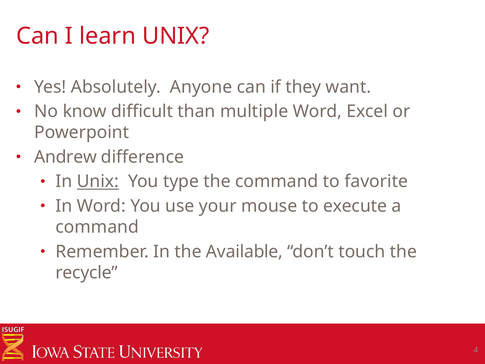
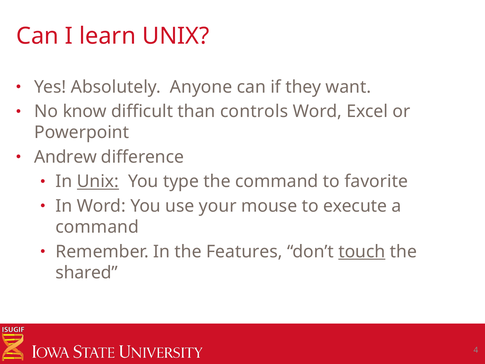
multiple: multiple -> controls
Available: Available -> Features
touch underline: none -> present
recycle: recycle -> shared
